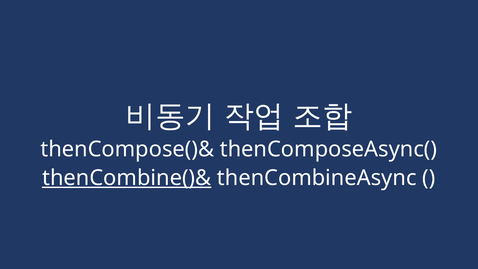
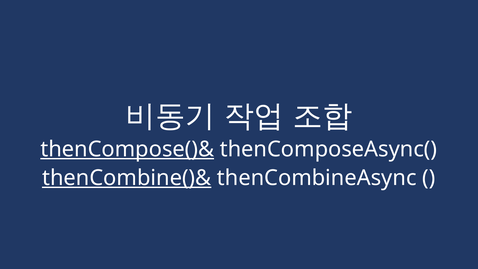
thenCompose()& underline: none -> present
